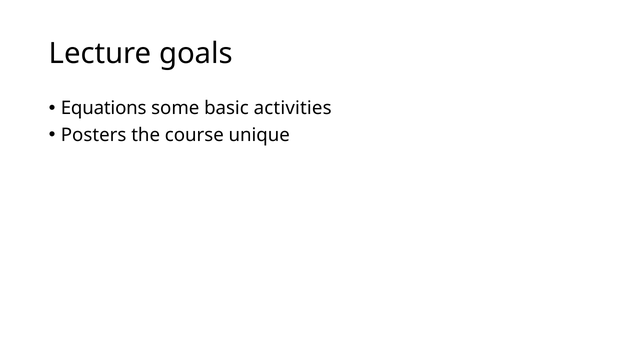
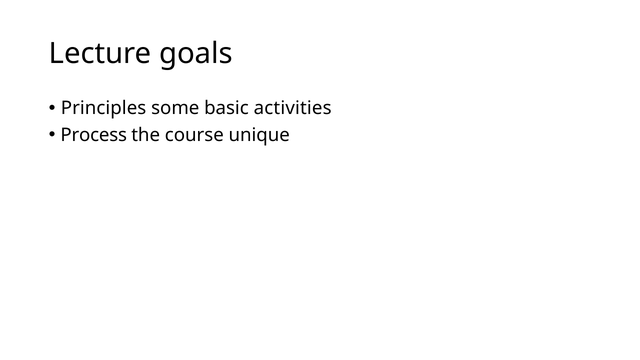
Equations: Equations -> Principles
Posters: Posters -> Process
